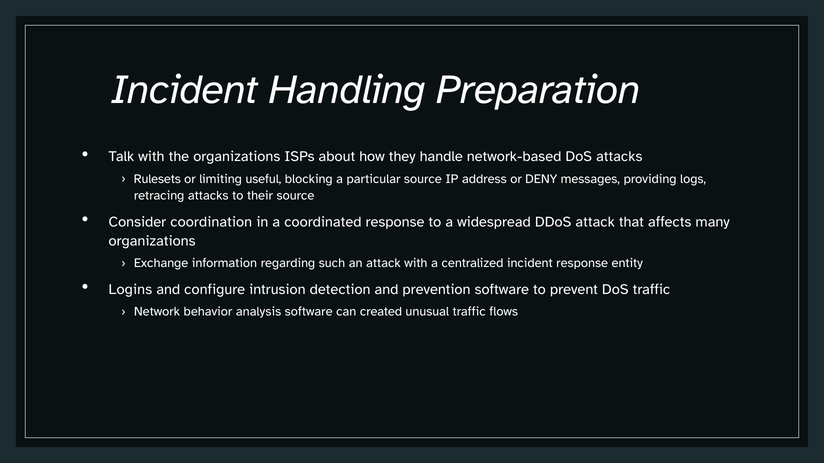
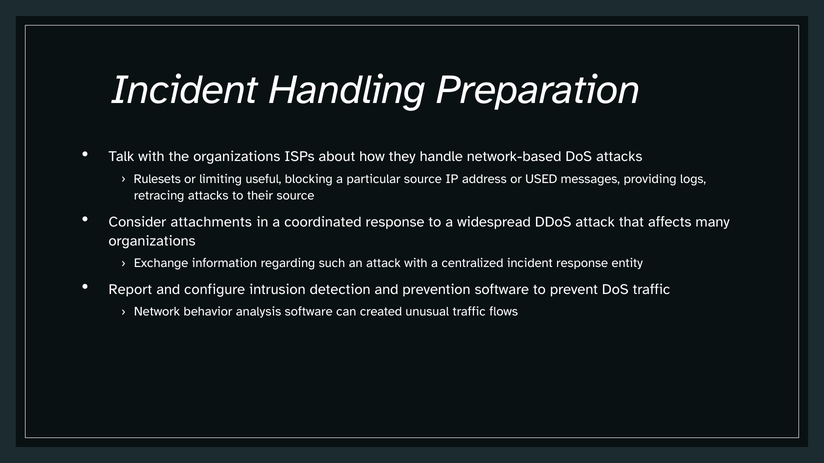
DENY: DENY -> USED
coordination: coordination -> attachments
Logins: Logins -> Report
